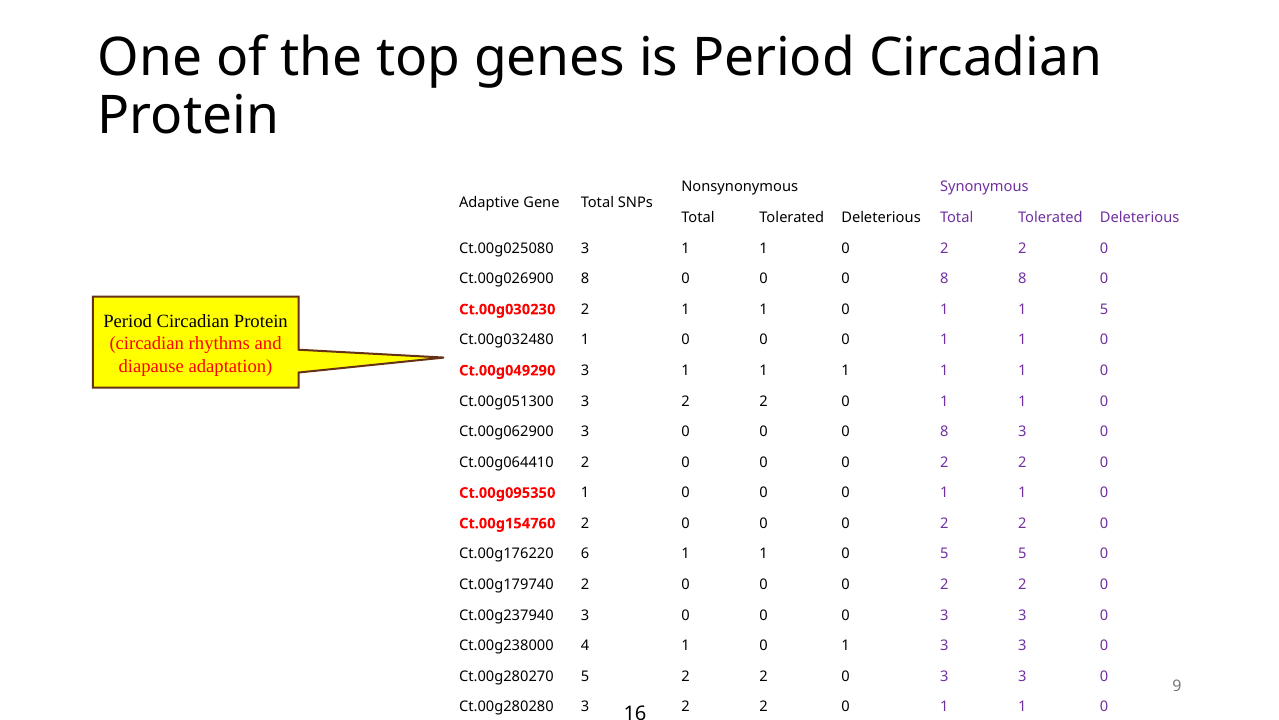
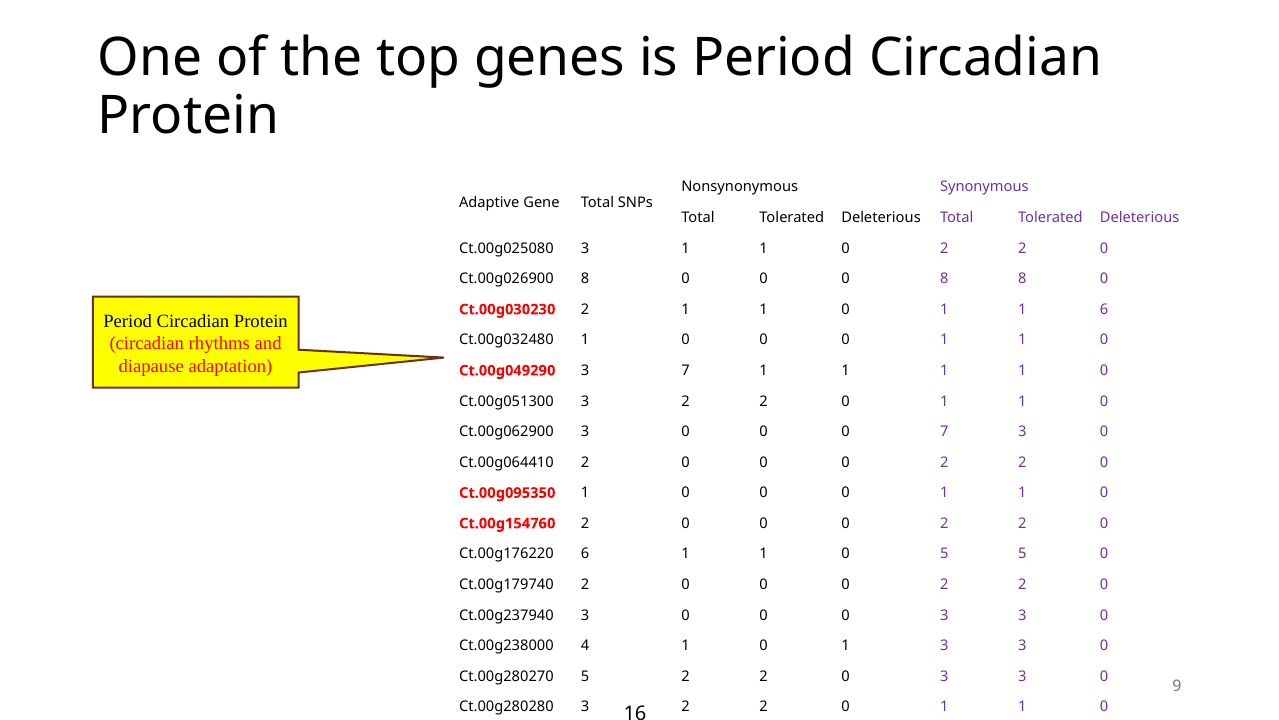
1 5: 5 -> 6
Ct.00g049290 3 1: 1 -> 7
8 at (944, 431): 8 -> 7
